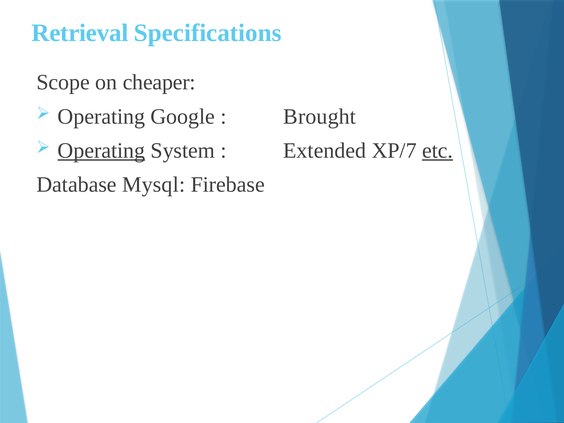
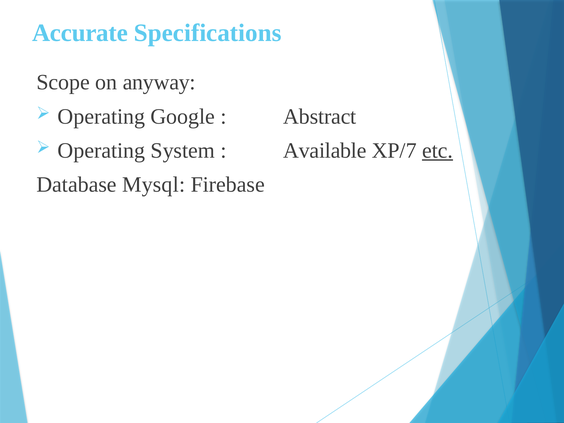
Retrieval: Retrieval -> Accurate
cheaper: cheaper -> anyway
Brought: Brought -> Abstract
Operating at (101, 151) underline: present -> none
Extended: Extended -> Available
